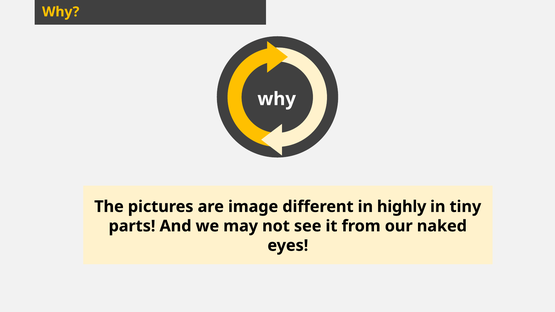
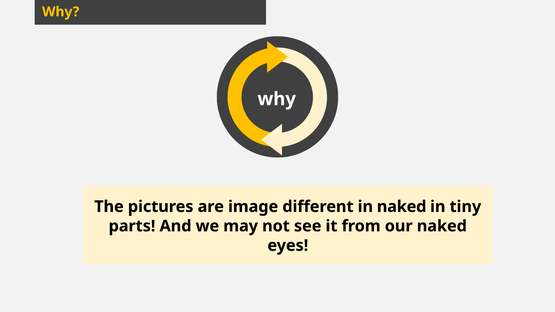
in highly: highly -> naked
